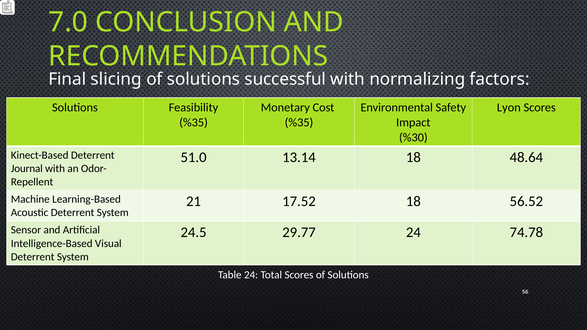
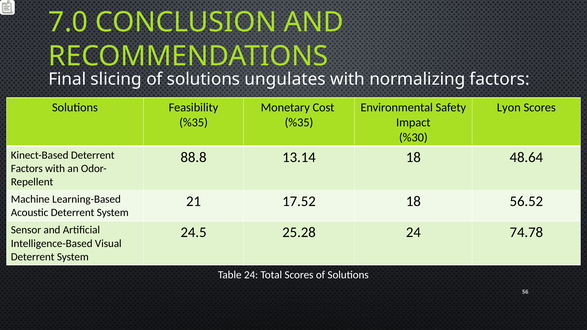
successful: successful -> ungulates
51.0: 51.0 -> 88.8
Journal at (27, 169): Journal -> Factors
29.77: 29.77 -> 25.28
